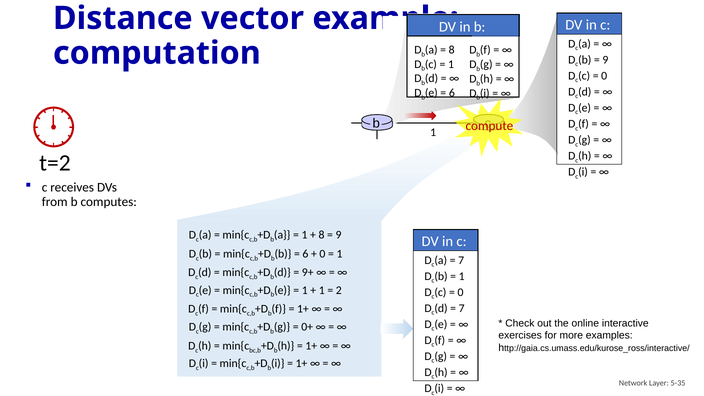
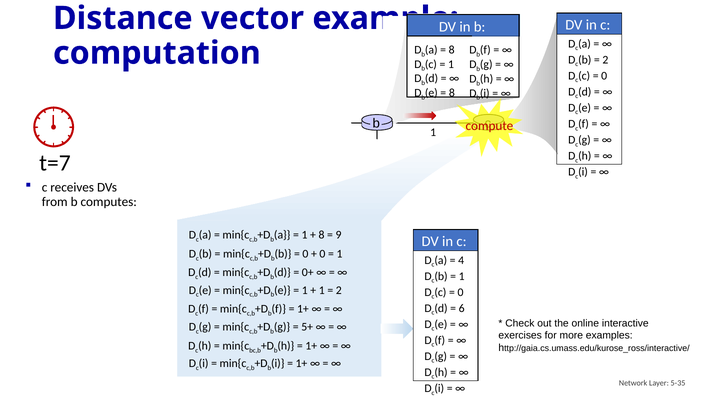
9 at (605, 60): 9 -> 2
6 at (452, 93): 6 -> 8
t=2: t=2 -> t=7
6 at (305, 254): 6 -> 0
7 at (461, 260): 7 -> 4
9+: 9+ -> 0+
7 at (462, 308): 7 -> 6
0+: 0+ -> 5+
